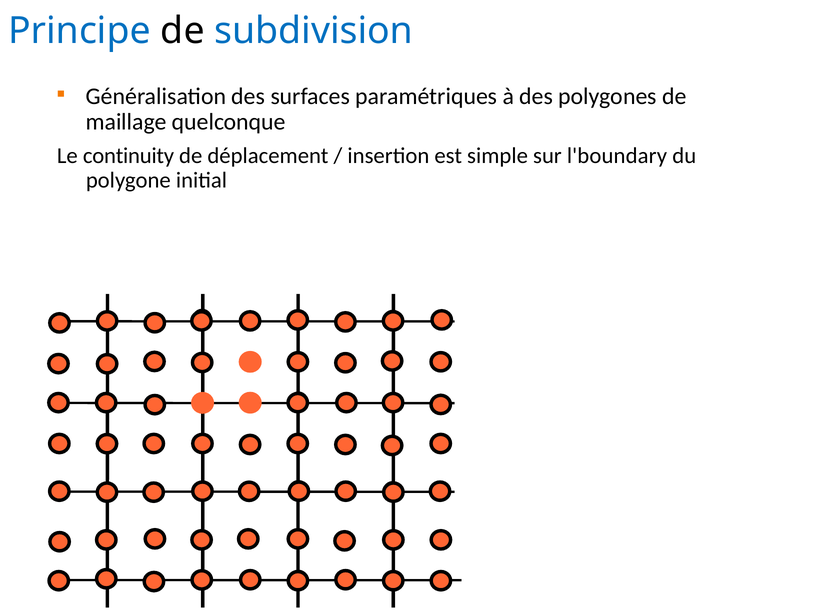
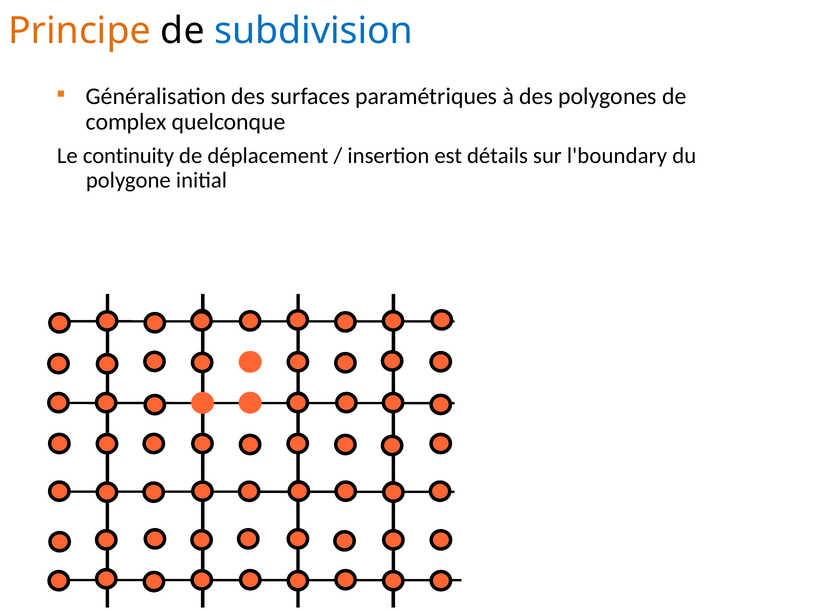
Principe colour: blue -> orange
maillage: maillage -> complex
simple: simple -> détails
